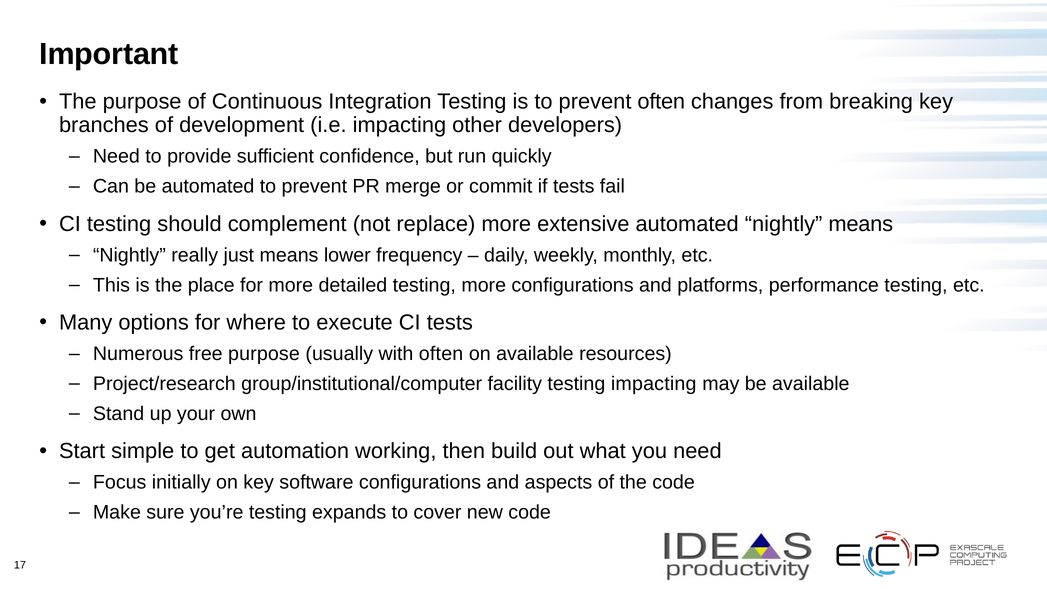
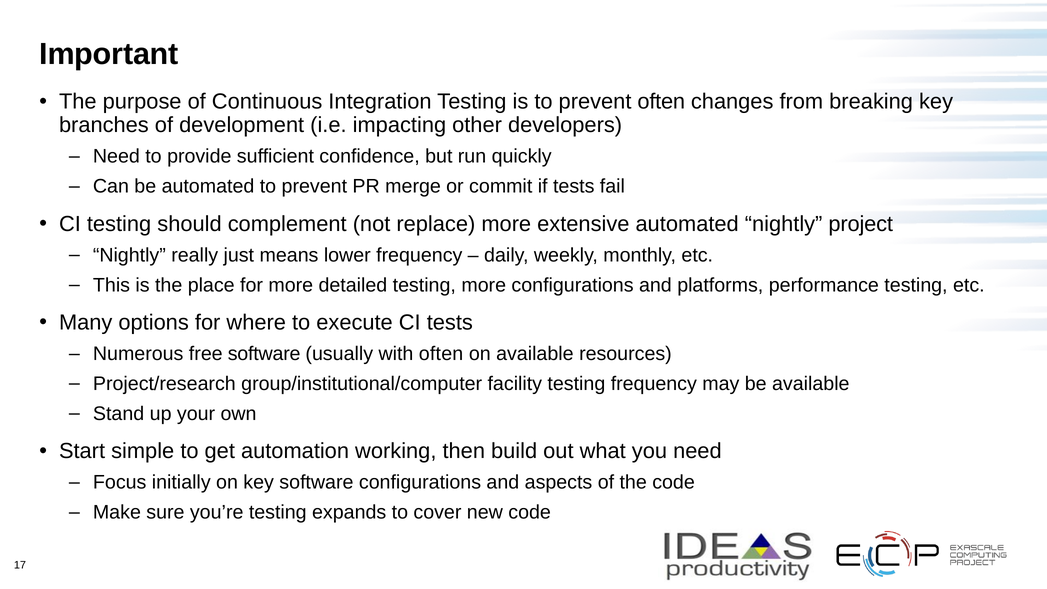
nightly means: means -> project
free purpose: purpose -> software
testing impacting: impacting -> frequency
